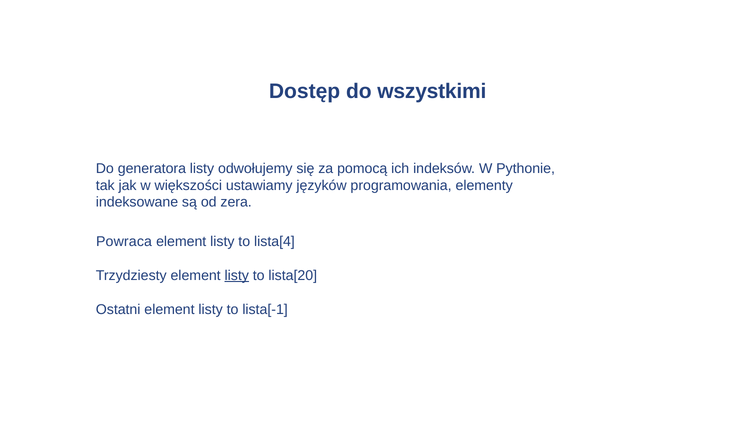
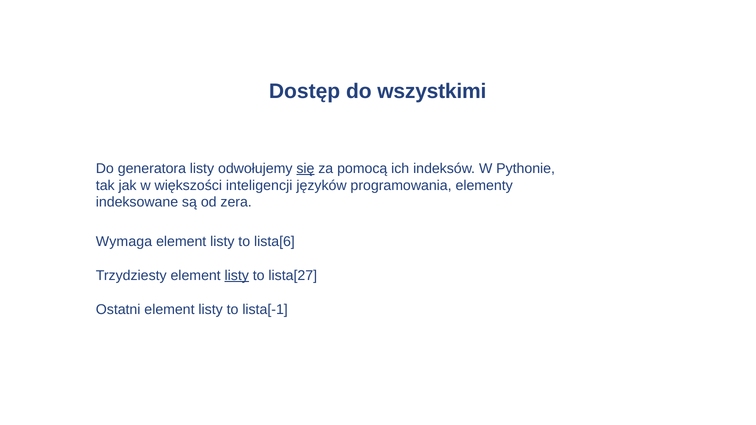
się underline: none -> present
ustawiamy: ustawiamy -> inteligencji
Powraca: Powraca -> Wymaga
lista[4: lista[4 -> lista[6
lista[20: lista[20 -> lista[27
